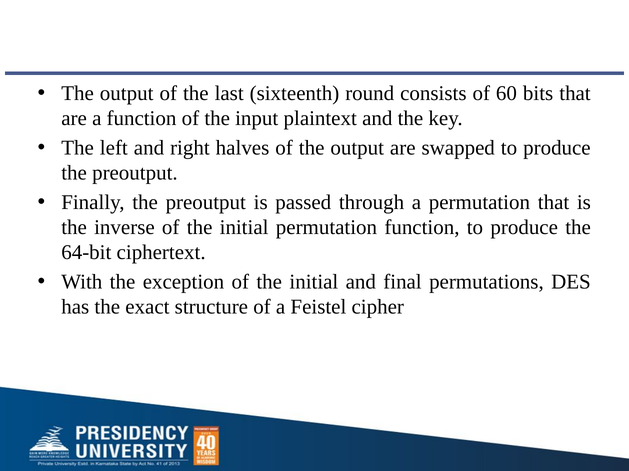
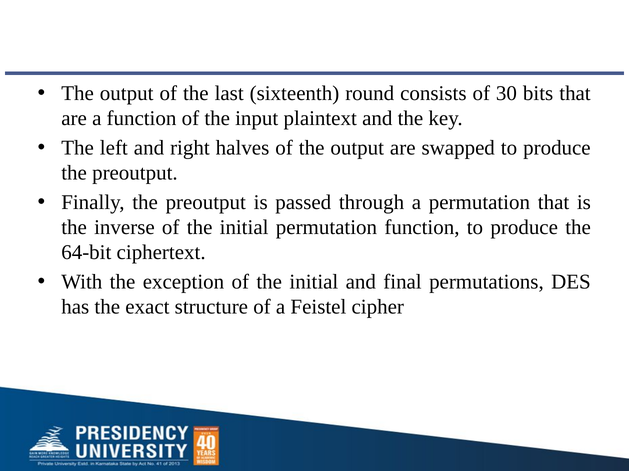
60: 60 -> 30
